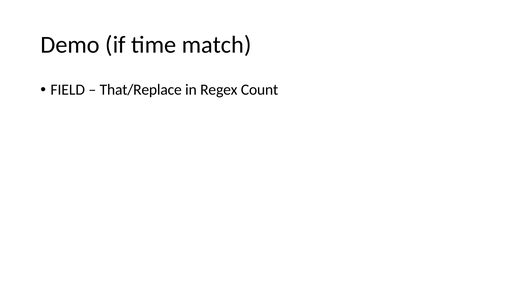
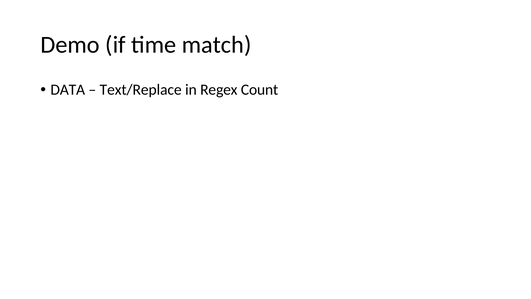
FIELD: FIELD -> DATA
That/Replace: That/Replace -> Text/Replace
